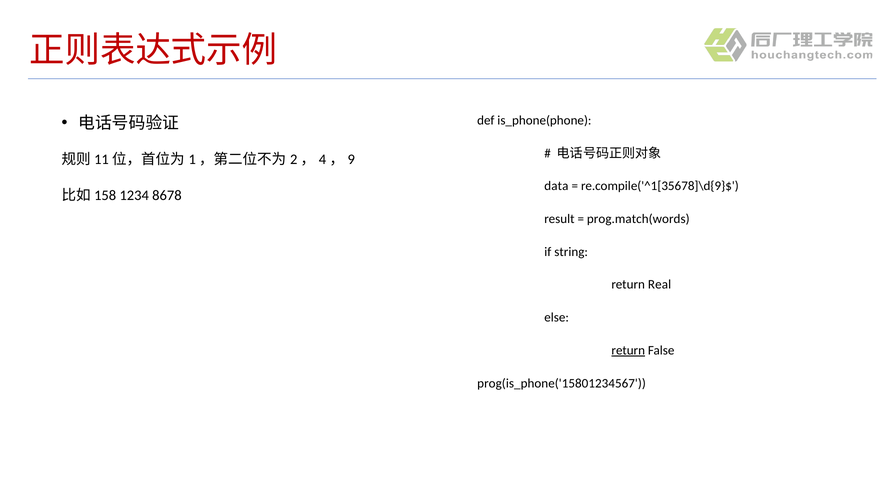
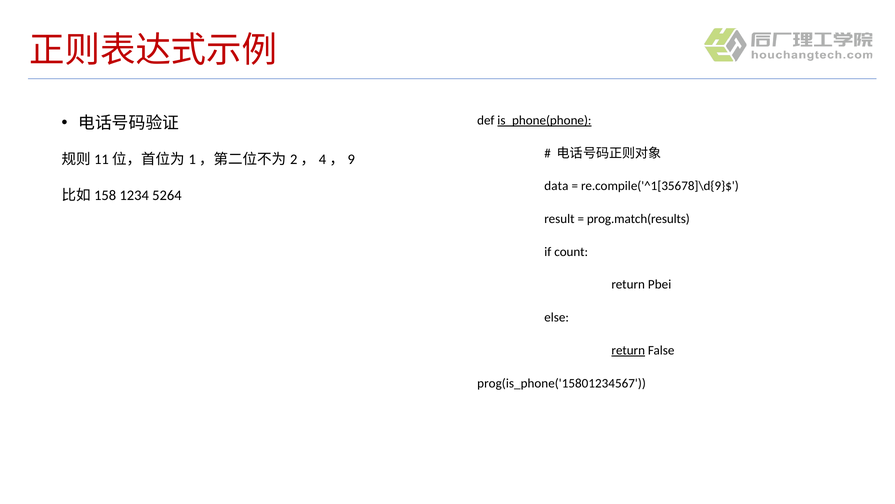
is_phone(phone underline: none -> present
8678: 8678 -> 5264
prog.match(words: prog.match(words -> prog.match(results
string: string -> count
Real: Real -> Pbei
